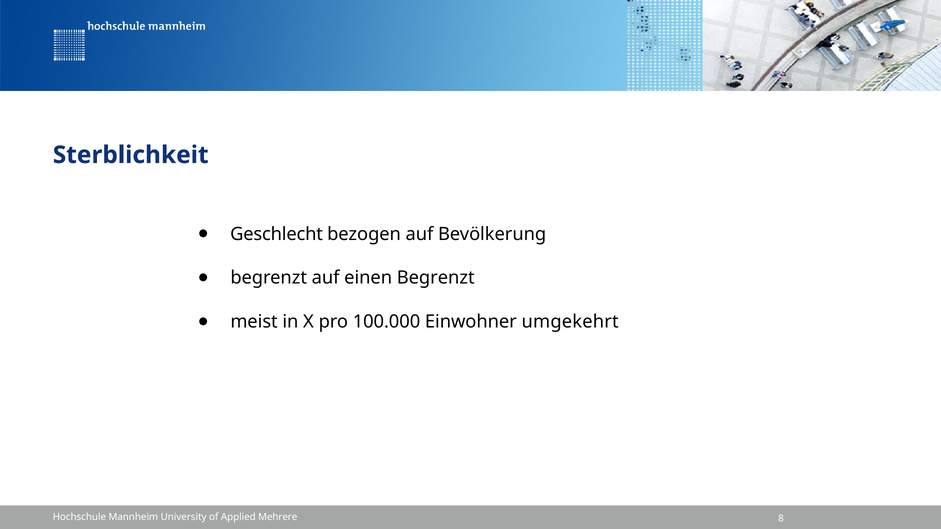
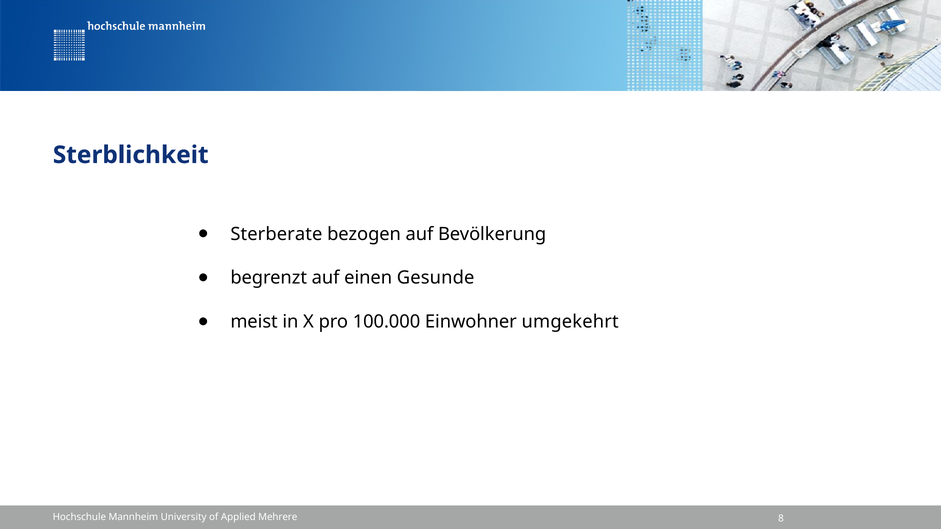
Geschlecht: Geschlecht -> Sterberate
einen Begrenzt: Begrenzt -> Gesunde
